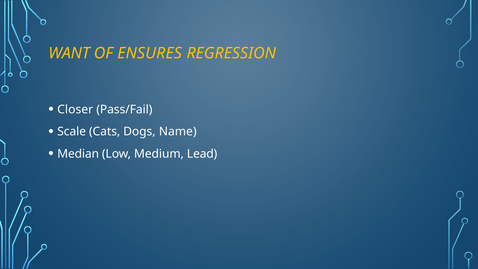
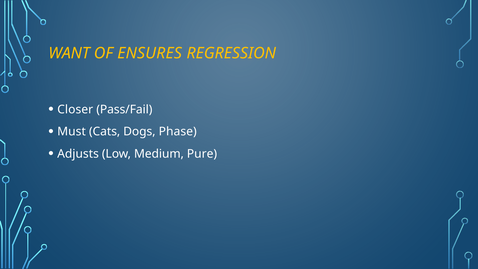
Scale: Scale -> Must
Name: Name -> Phase
Median: Median -> Adjusts
Lead: Lead -> Pure
